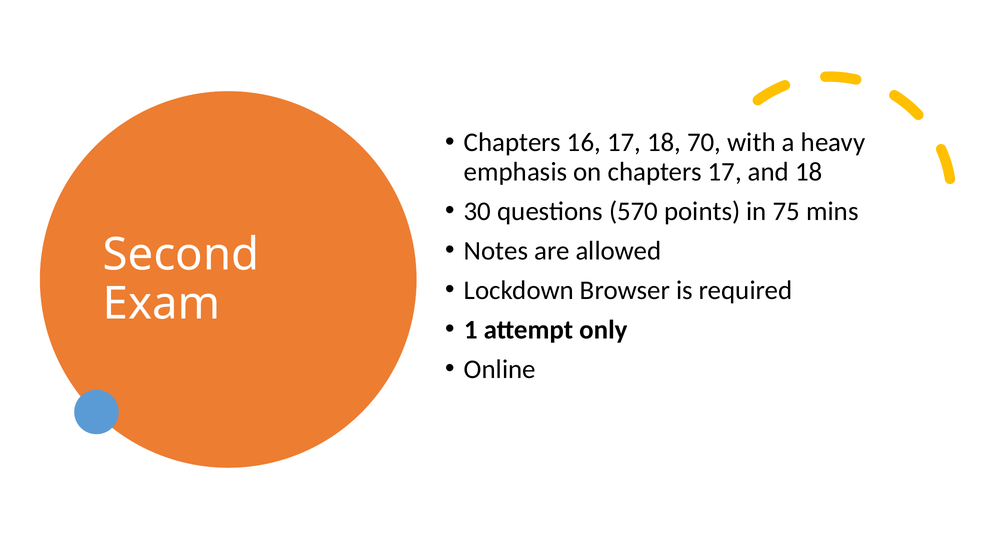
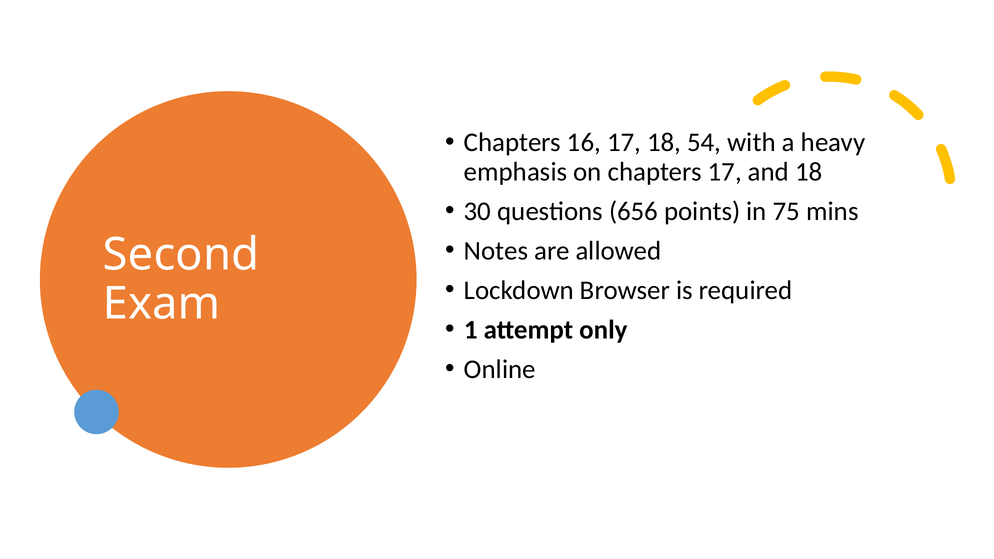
70: 70 -> 54
570: 570 -> 656
